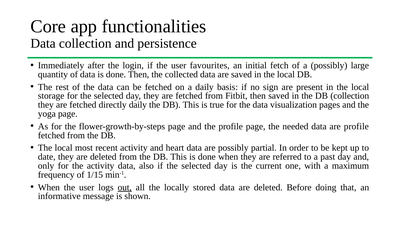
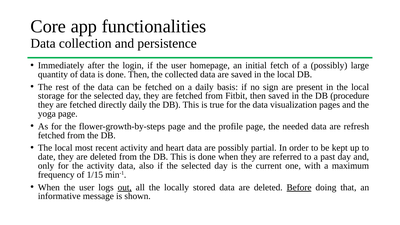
favourites: favourites -> homepage
DB collection: collection -> procedure
are profile: profile -> refresh
Before underline: none -> present
